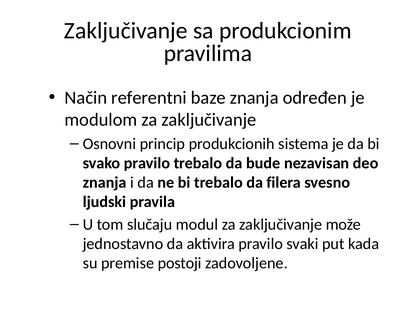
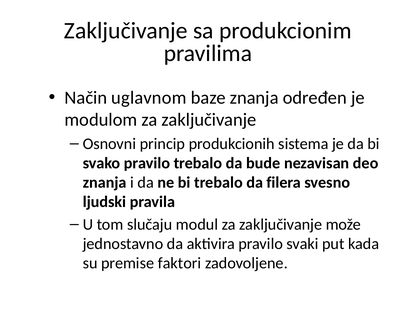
referentni: referentni -> uglavnom
postoji: postoji -> faktori
